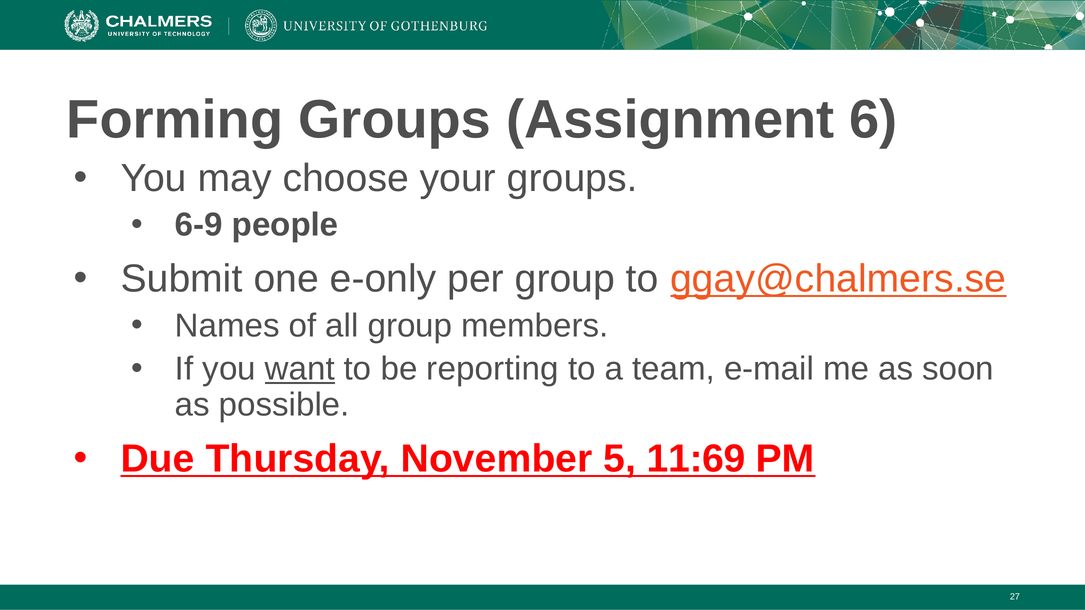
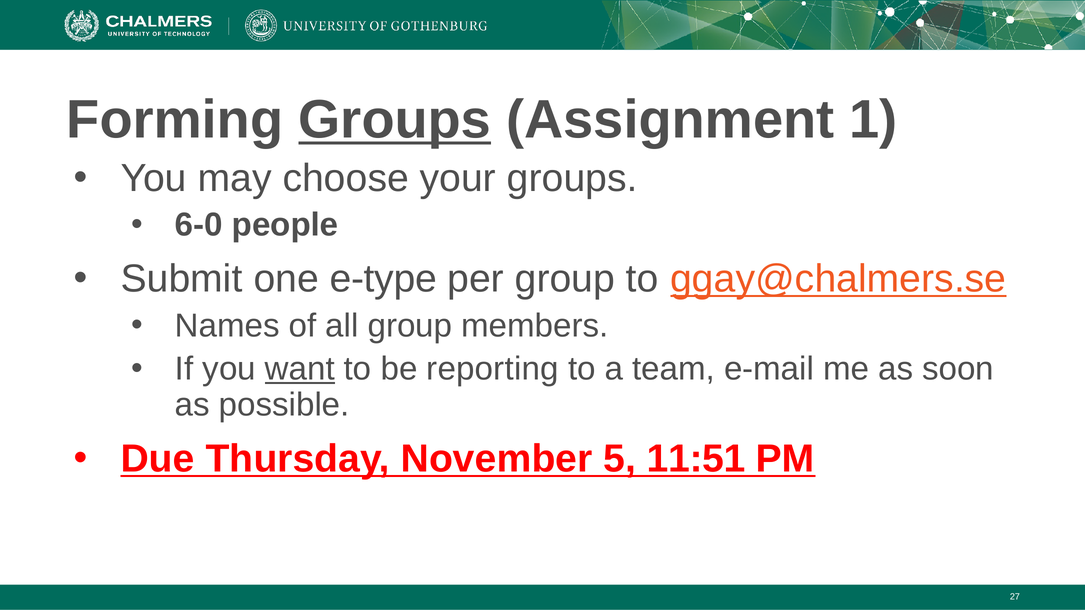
Groups at (395, 120) underline: none -> present
6: 6 -> 1
6-9: 6-9 -> 6-0
e-only: e-only -> e-type
11:69: 11:69 -> 11:51
